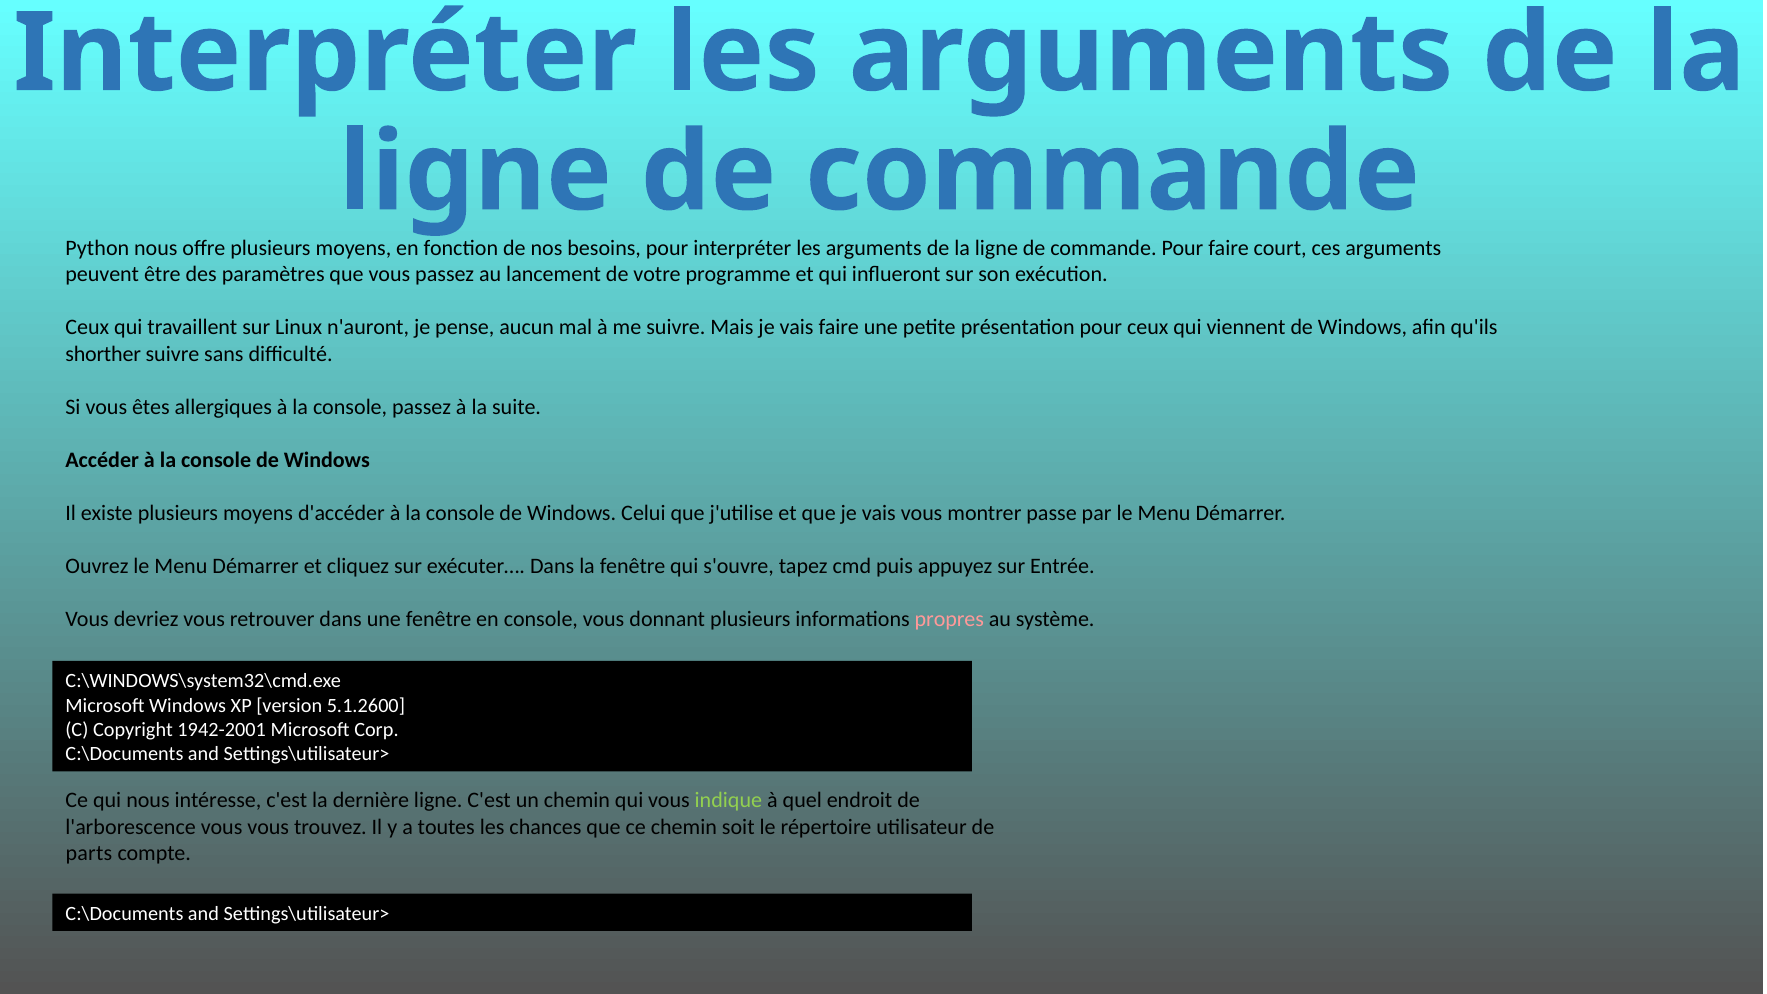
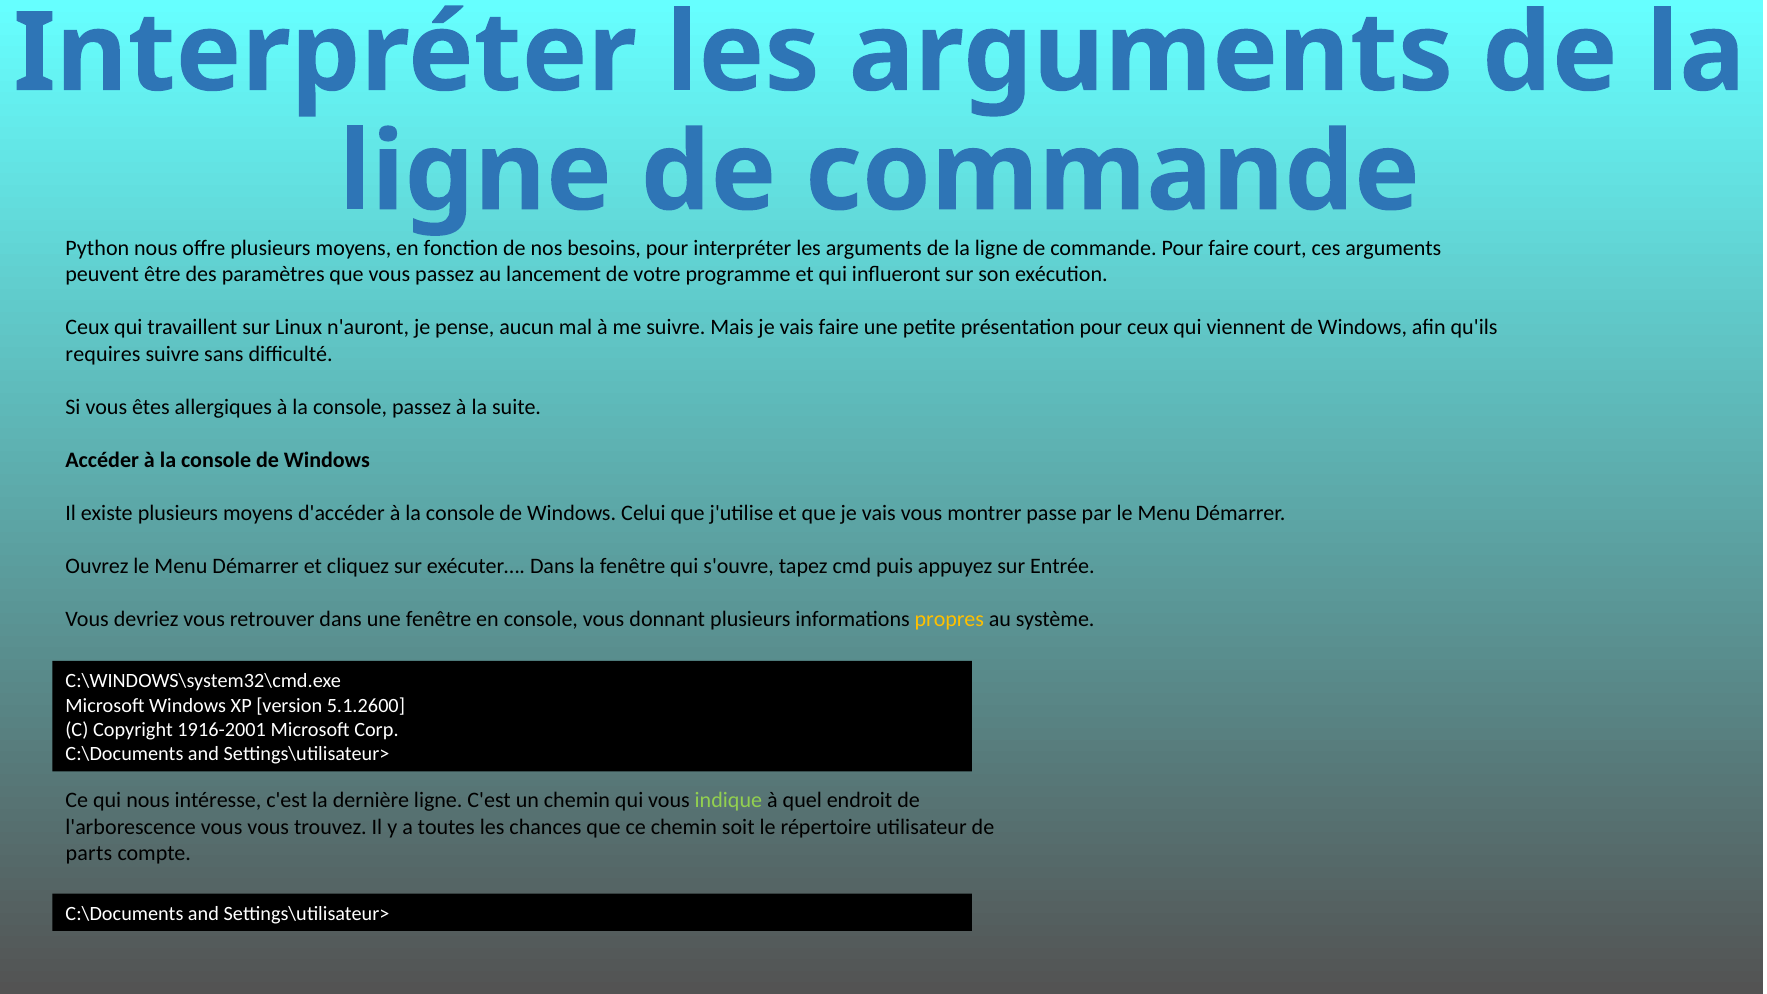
shorther: shorther -> requires
propres colour: pink -> yellow
1942-2001: 1942-2001 -> 1916-2001
